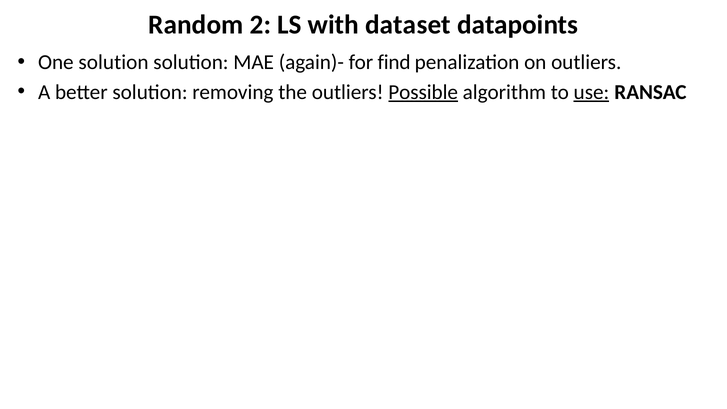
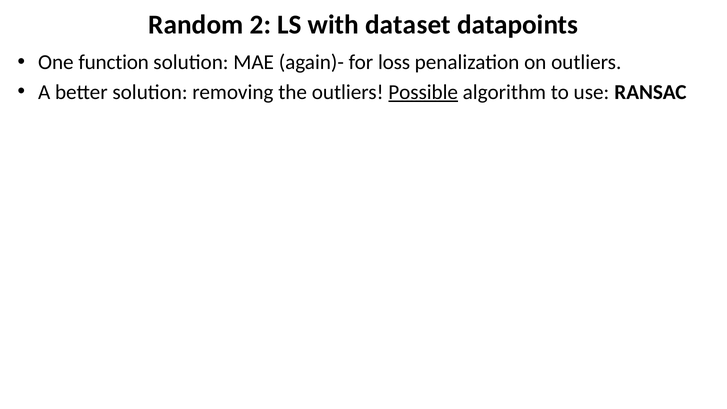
One solution: solution -> function
find: find -> loss
use underline: present -> none
